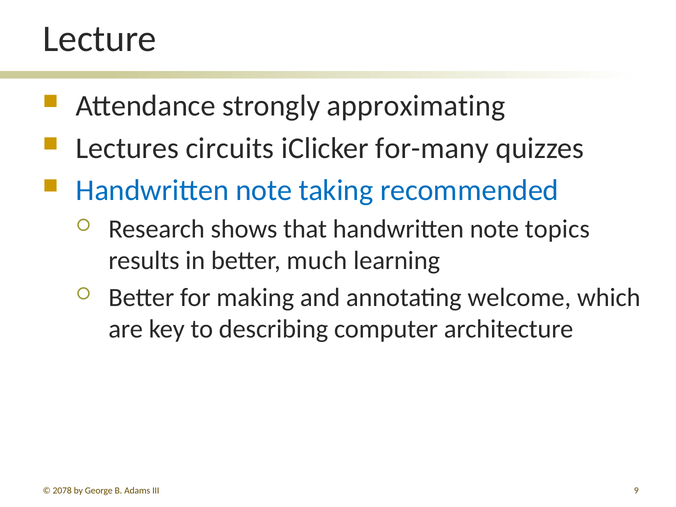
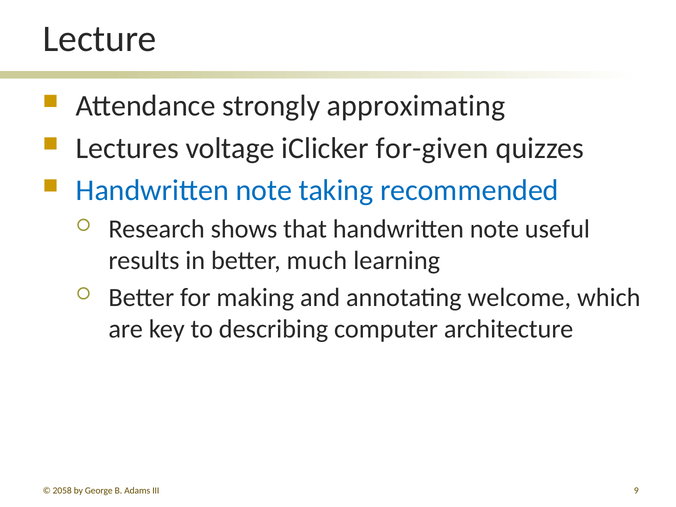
circuits: circuits -> voltage
for-many: for-many -> for-given
topics: topics -> useful
2078: 2078 -> 2058
